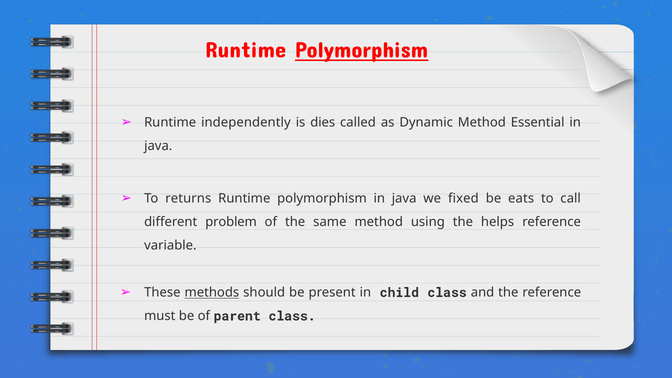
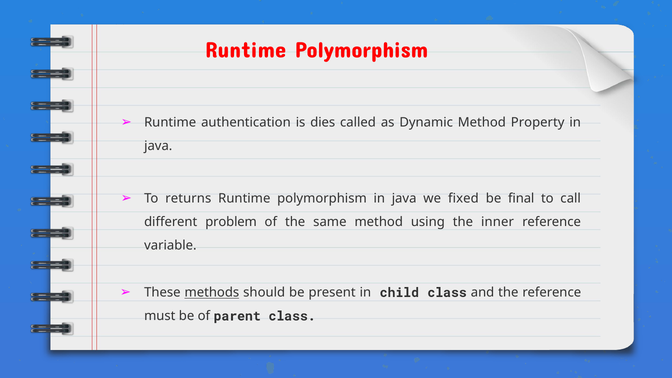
Polymorphism at (362, 50) underline: present -> none
independently: independently -> authentication
Essential: Essential -> Property
eats: eats -> final
helps: helps -> inner
